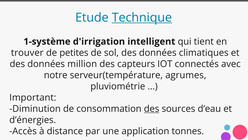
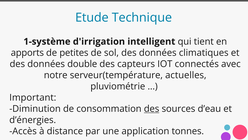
Technique underline: present -> none
trouver: trouver -> apports
million: million -> double
agrumes: agrumes -> actuelles
